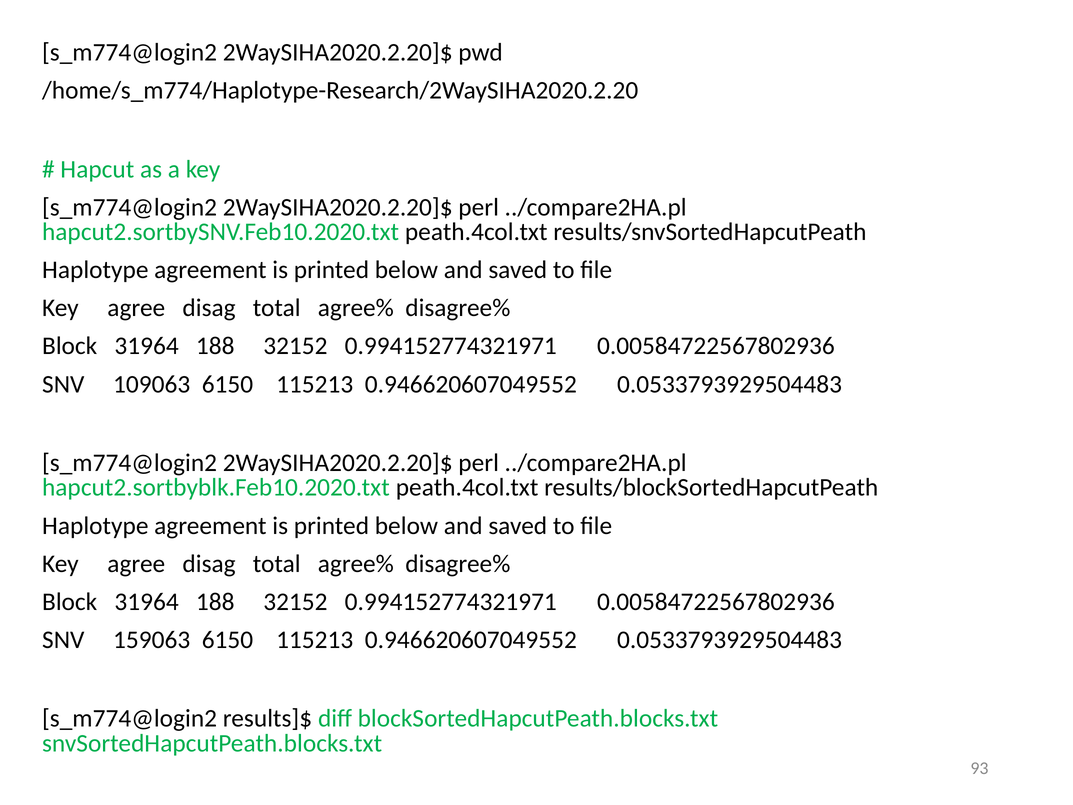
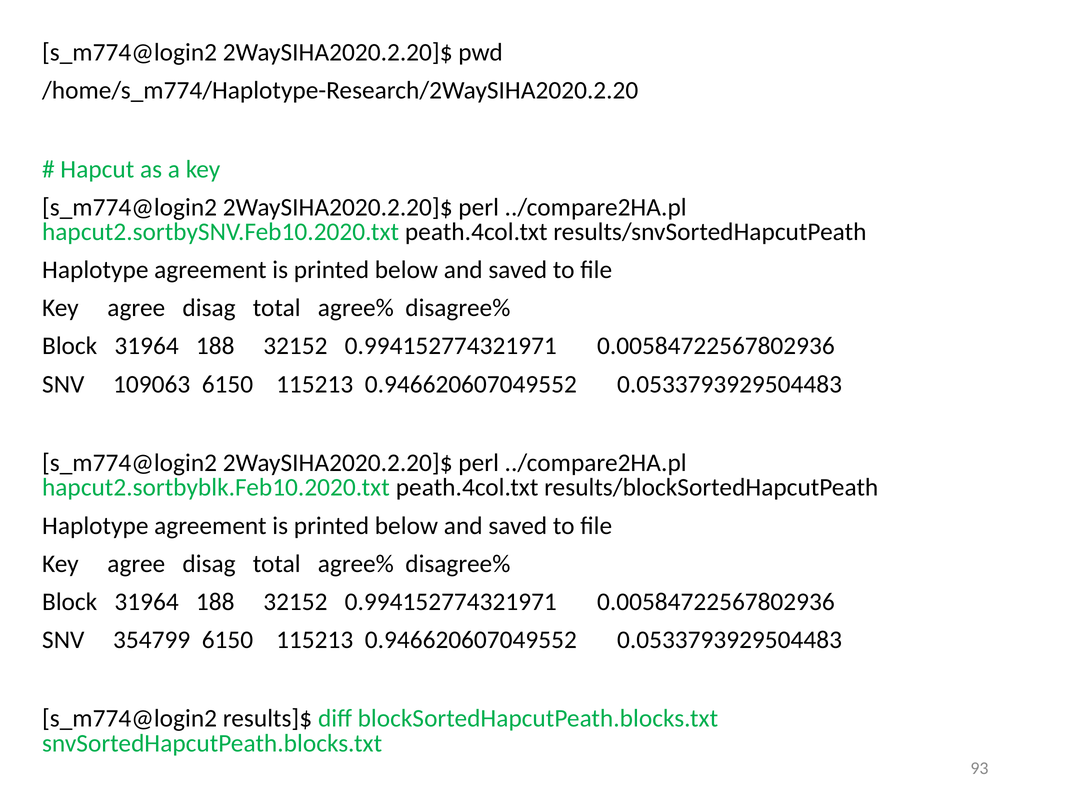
159063: 159063 -> 354799
